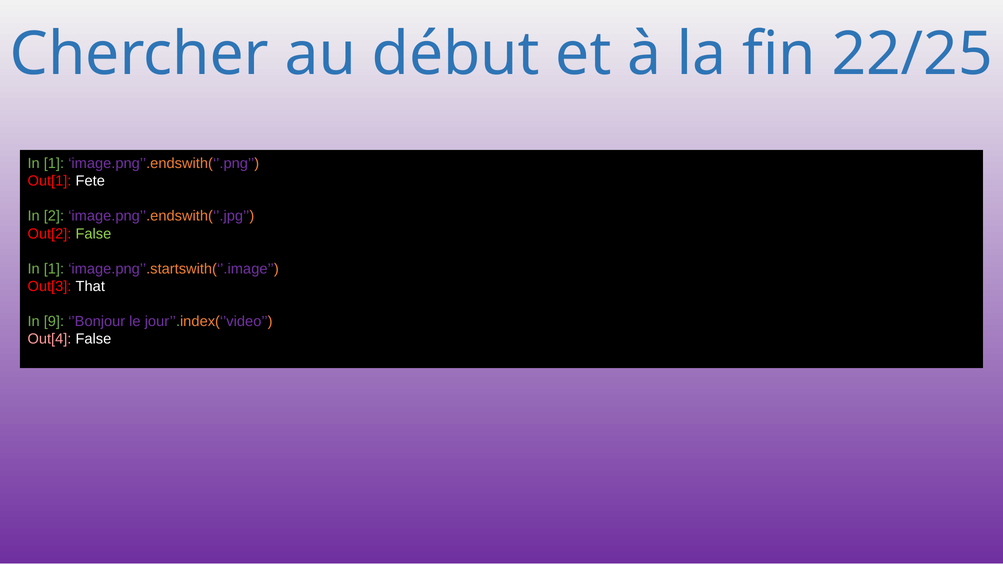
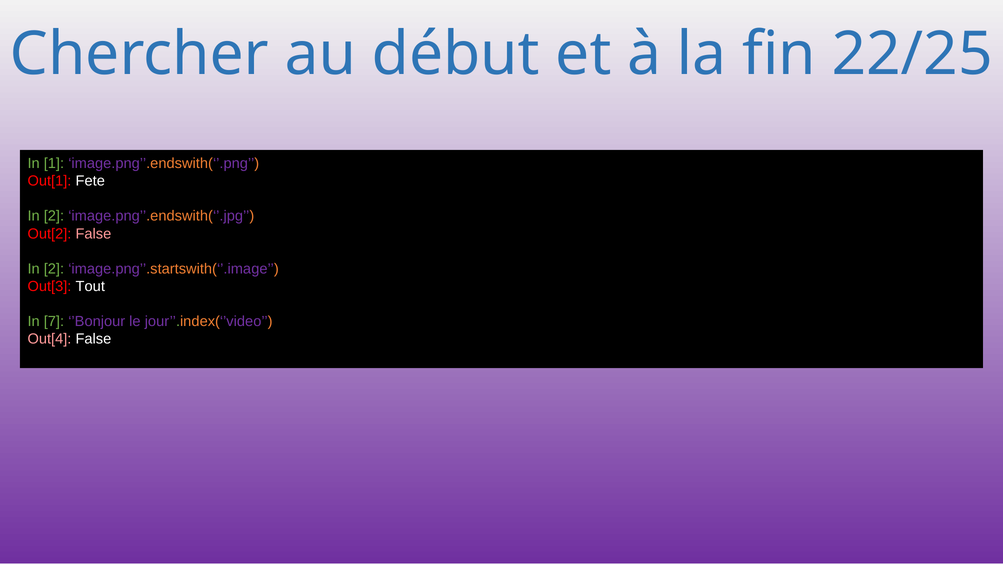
False at (93, 234) colour: light green -> pink
1 at (54, 269): 1 -> 2
That: That -> Tout
9: 9 -> 7
